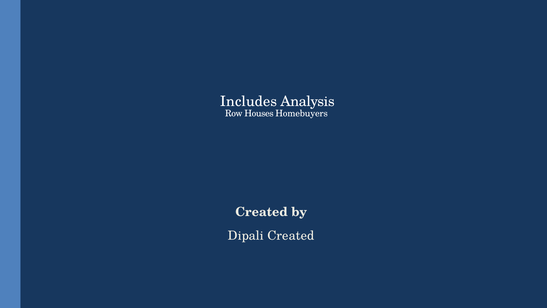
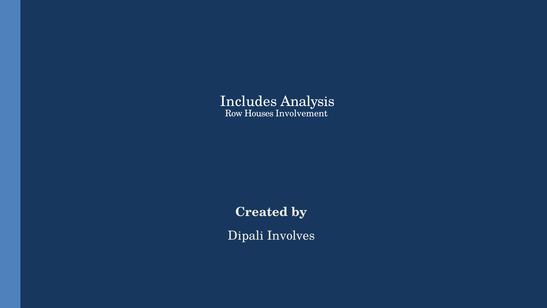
Homebuyers: Homebuyers -> Involvement
Dipali Created: Created -> Involves
